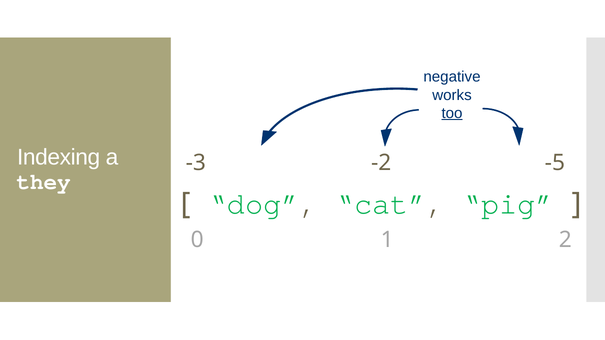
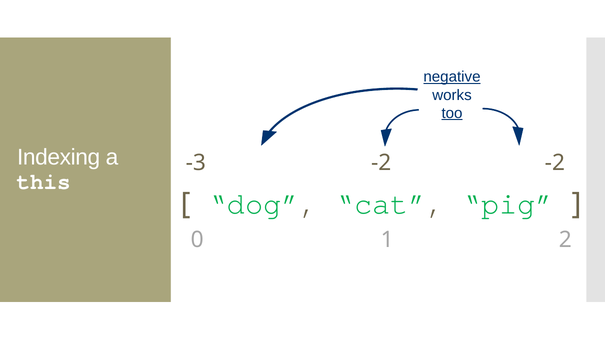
negative underline: none -> present
-2 -5: -5 -> -2
they: they -> this
